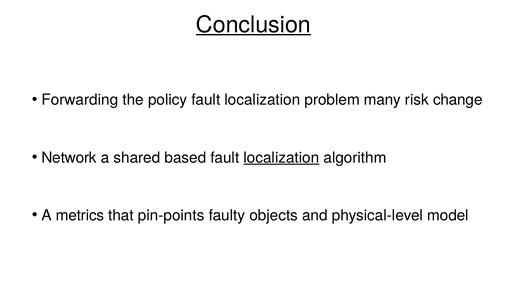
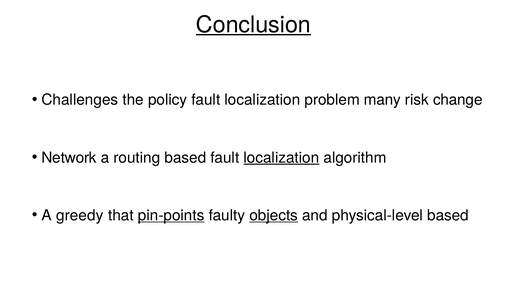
Forwarding: Forwarding -> Challenges
shared: shared -> routing
metrics: metrics -> greedy
pin-points underline: none -> present
objects underline: none -> present
physical-level model: model -> based
